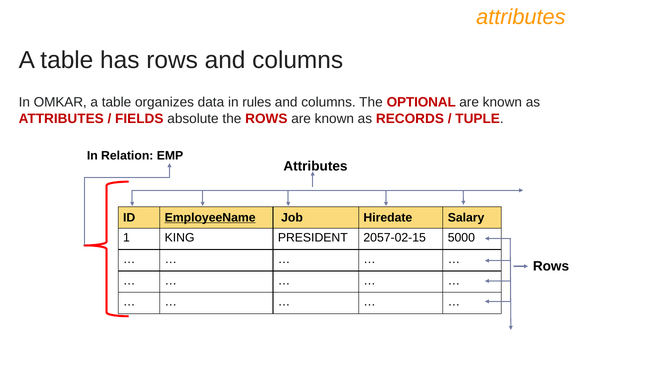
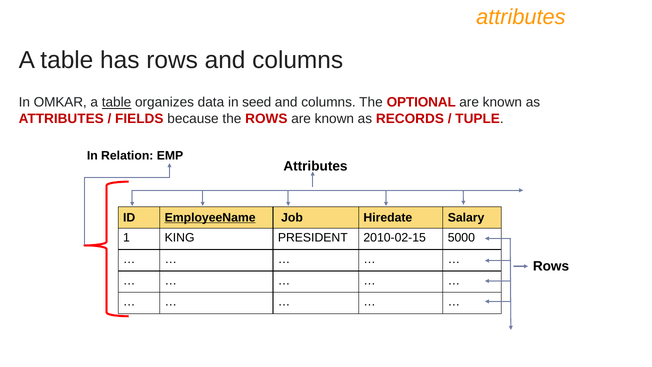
table at (117, 102) underline: none -> present
rules: rules -> seed
absolute: absolute -> because
2057-02-15: 2057-02-15 -> 2010-02-15
